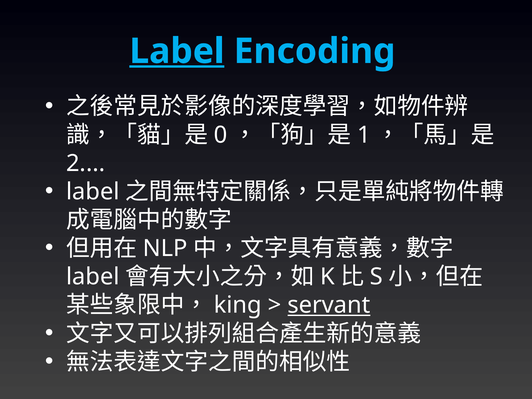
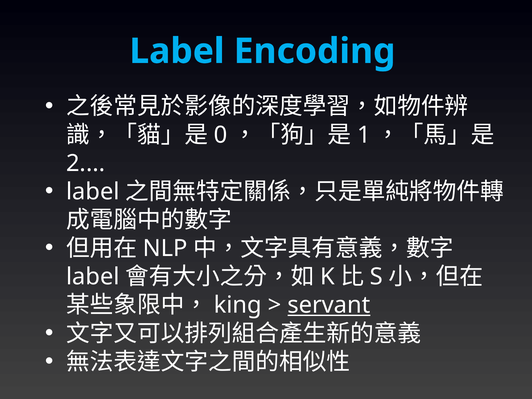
Label at (177, 51) underline: present -> none
